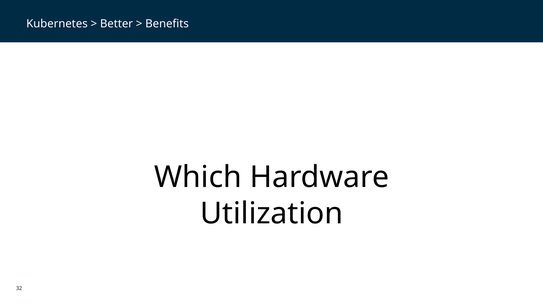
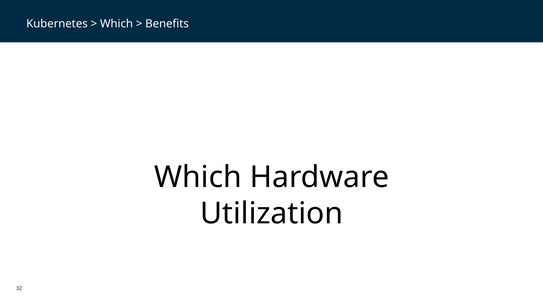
Better at (117, 24): Better -> Which
